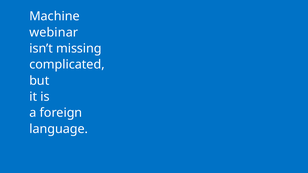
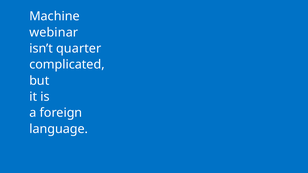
missing: missing -> quarter
